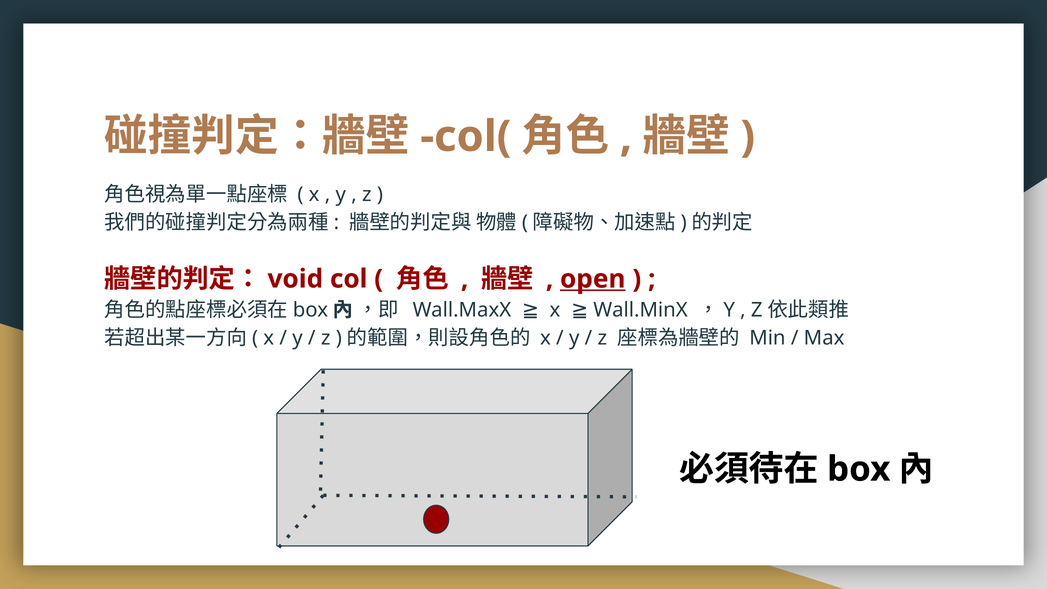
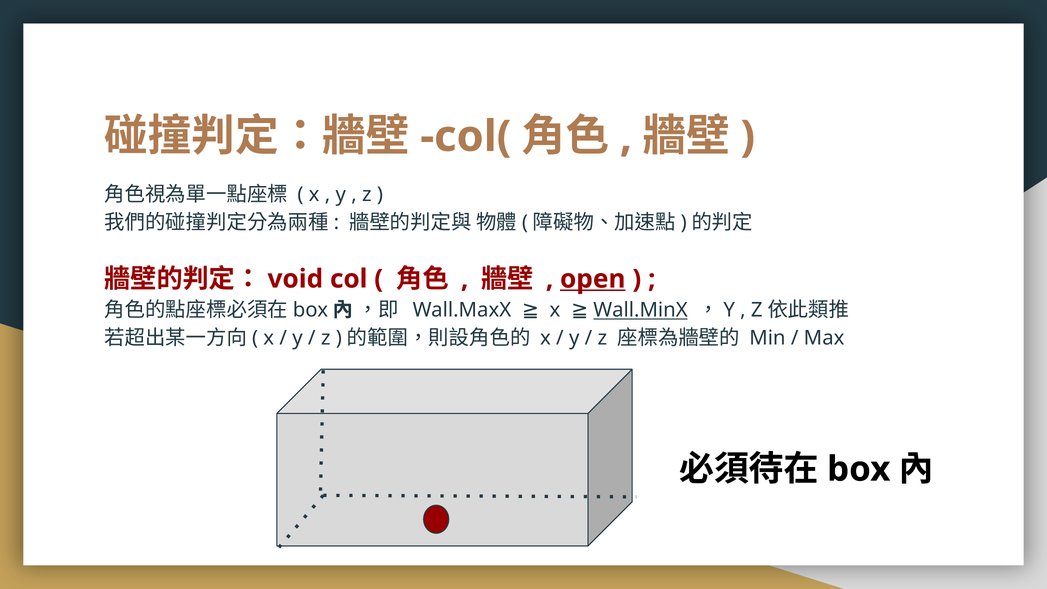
Wall.MinX underline: none -> present
